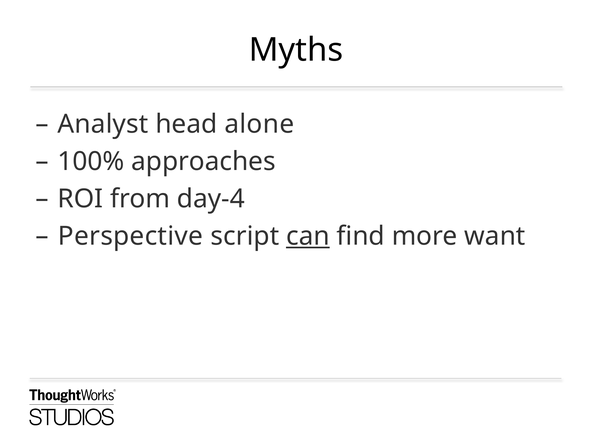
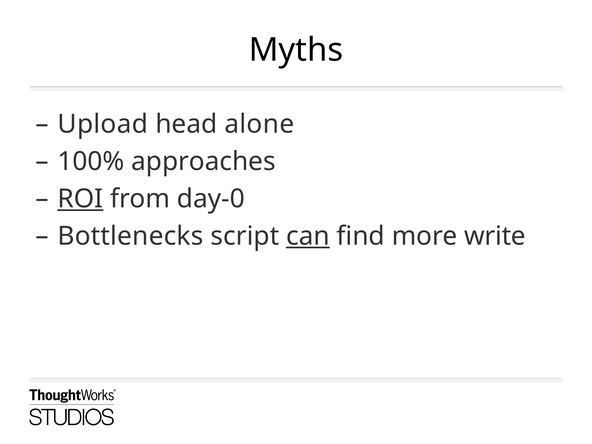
Analyst: Analyst -> Upload
ROI underline: none -> present
day-4: day-4 -> day-0
Perspective: Perspective -> Bottlenecks
want: want -> write
